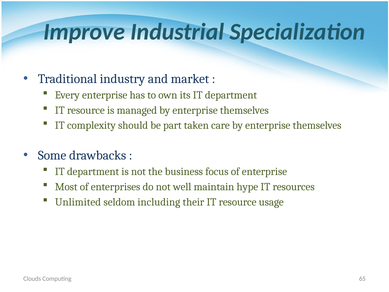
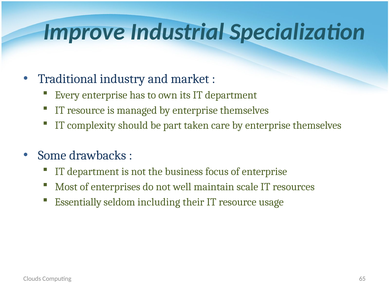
hype: hype -> scale
Unlimited: Unlimited -> Essentially
